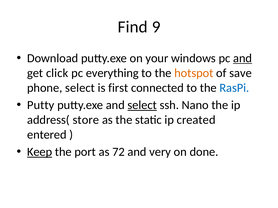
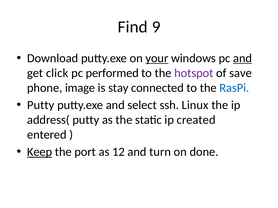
your underline: none -> present
everything: everything -> performed
hotspot colour: orange -> purple
phone select: select -> image
first: first -> stay
select at (142, 105) underline: present -> none
Nano: Nano -> Linux
address( store: store -> putty
72: 72 -> 12
very: very -> turn
